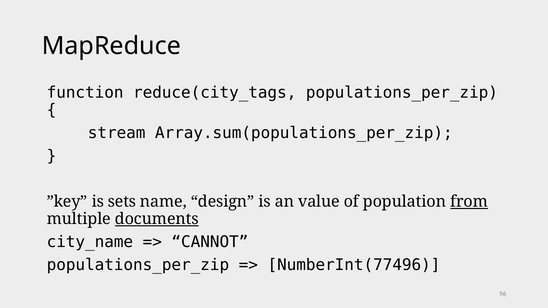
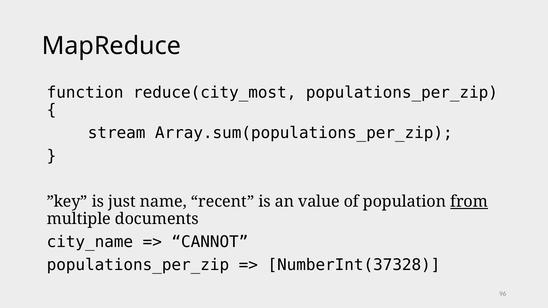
reduce(city_tags: reduce(city_tags -> reduce(city_most
sets: sets -> just
design: design -> recent
documents underline: present -> none
NumberInt(77496: NumberInt(77496 -> NumberInt(37328
